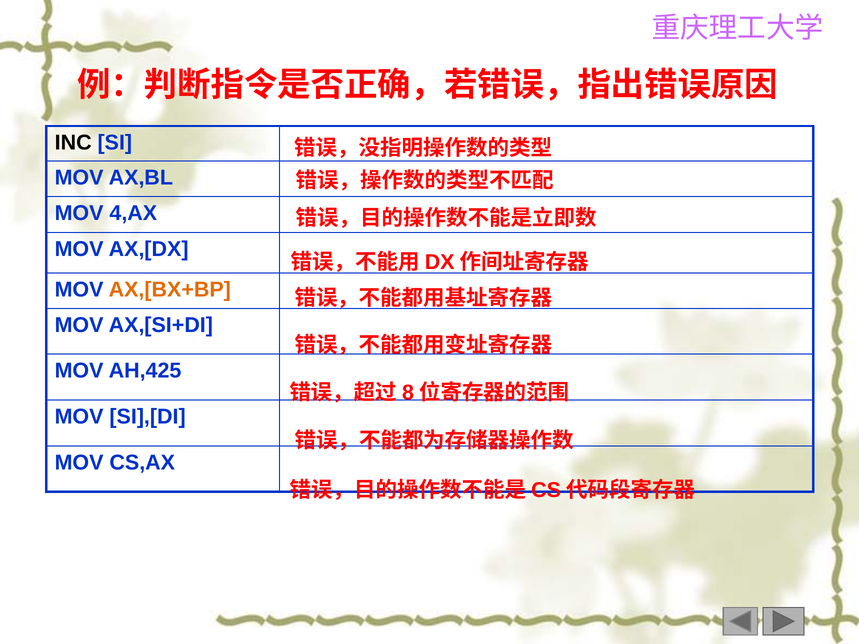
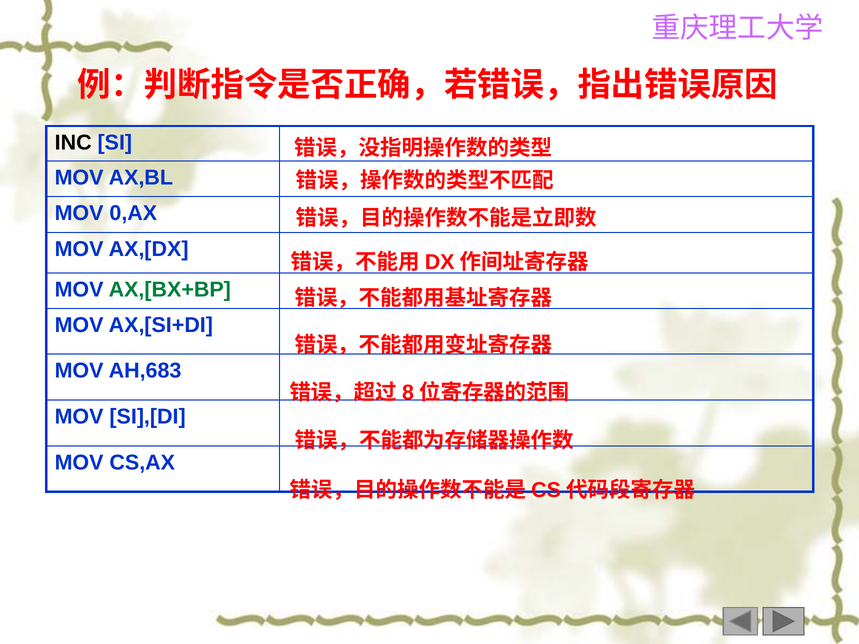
4,AX: 4,AX -> 0,AX
AX,[BX+BP colour: orange -> green
AH,425: AH,425 -> AH,683
